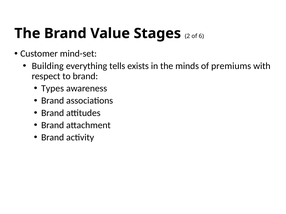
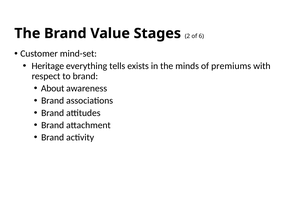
Building: Building -> Heritage
Types: Types -> About
